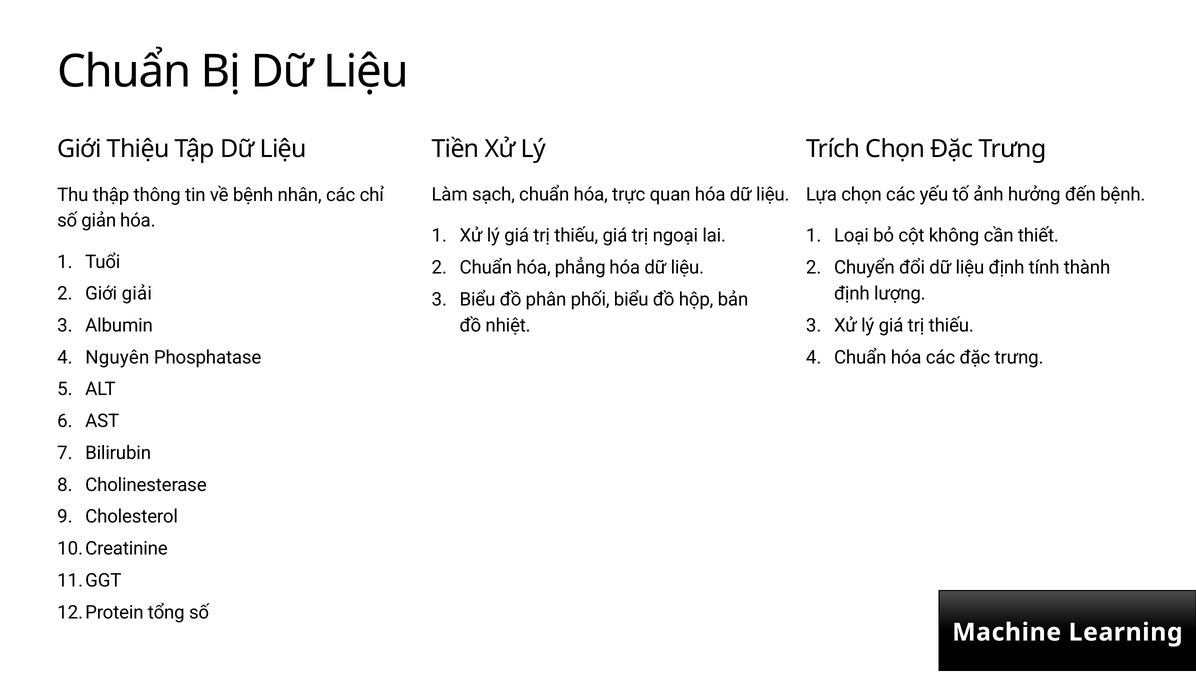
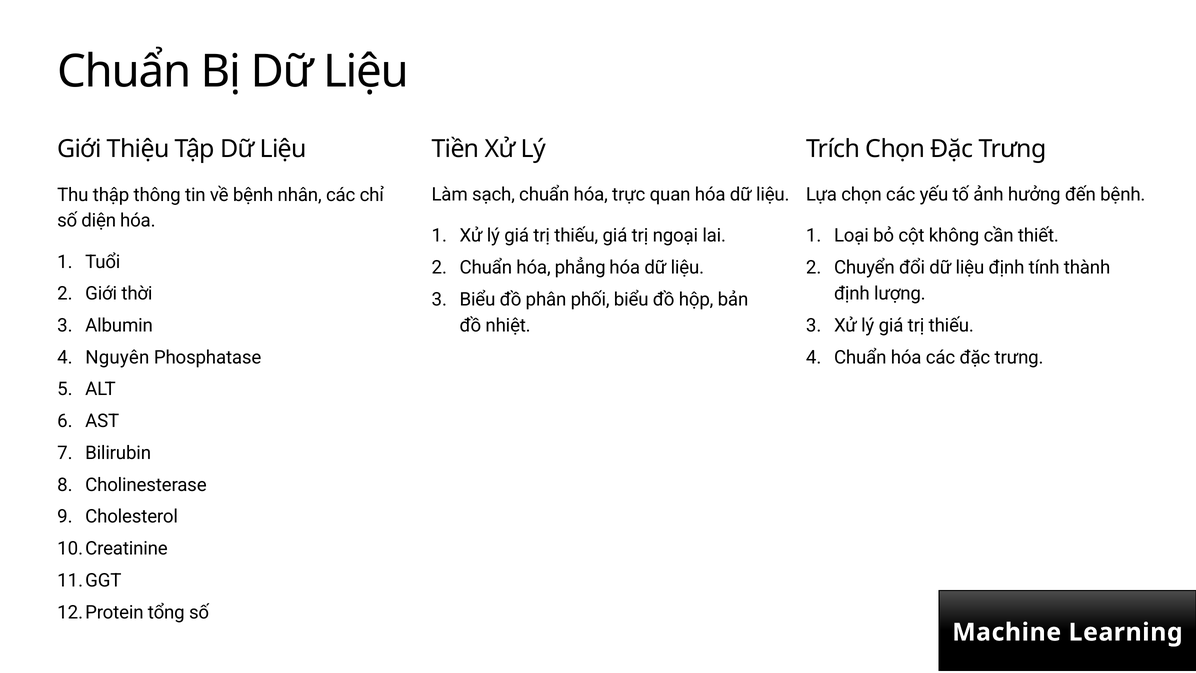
giản: giản -> diện
giải: giải -> thời
